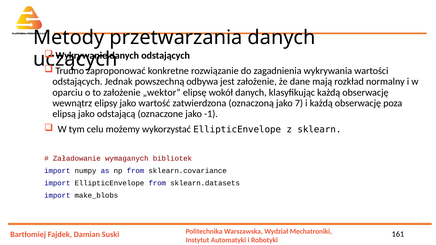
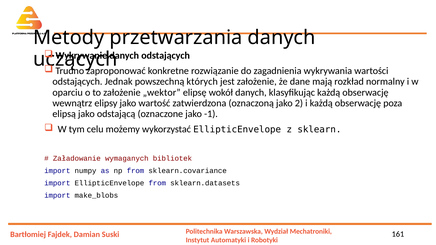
odbywa: odbywa -> których
7: 7 -> 2
